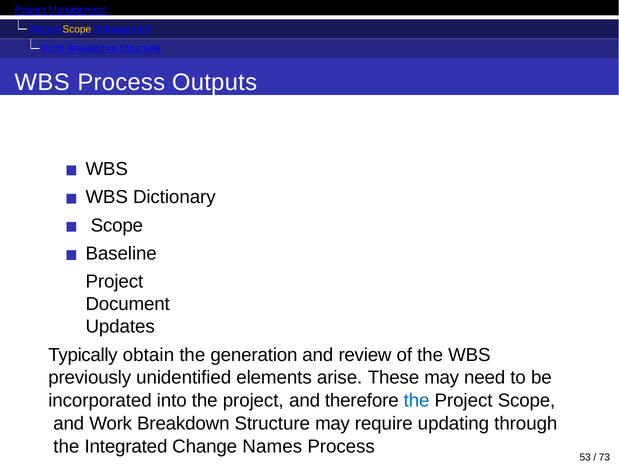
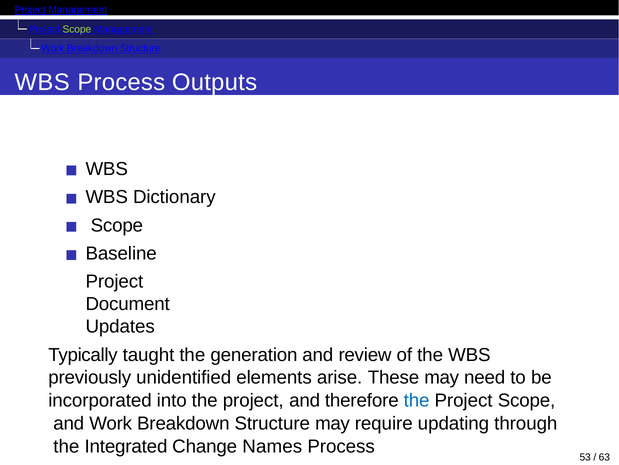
Scope at (77, 29) colour: yellow -> light green
obtain: obtain -> taught
73: 73 -> 63
